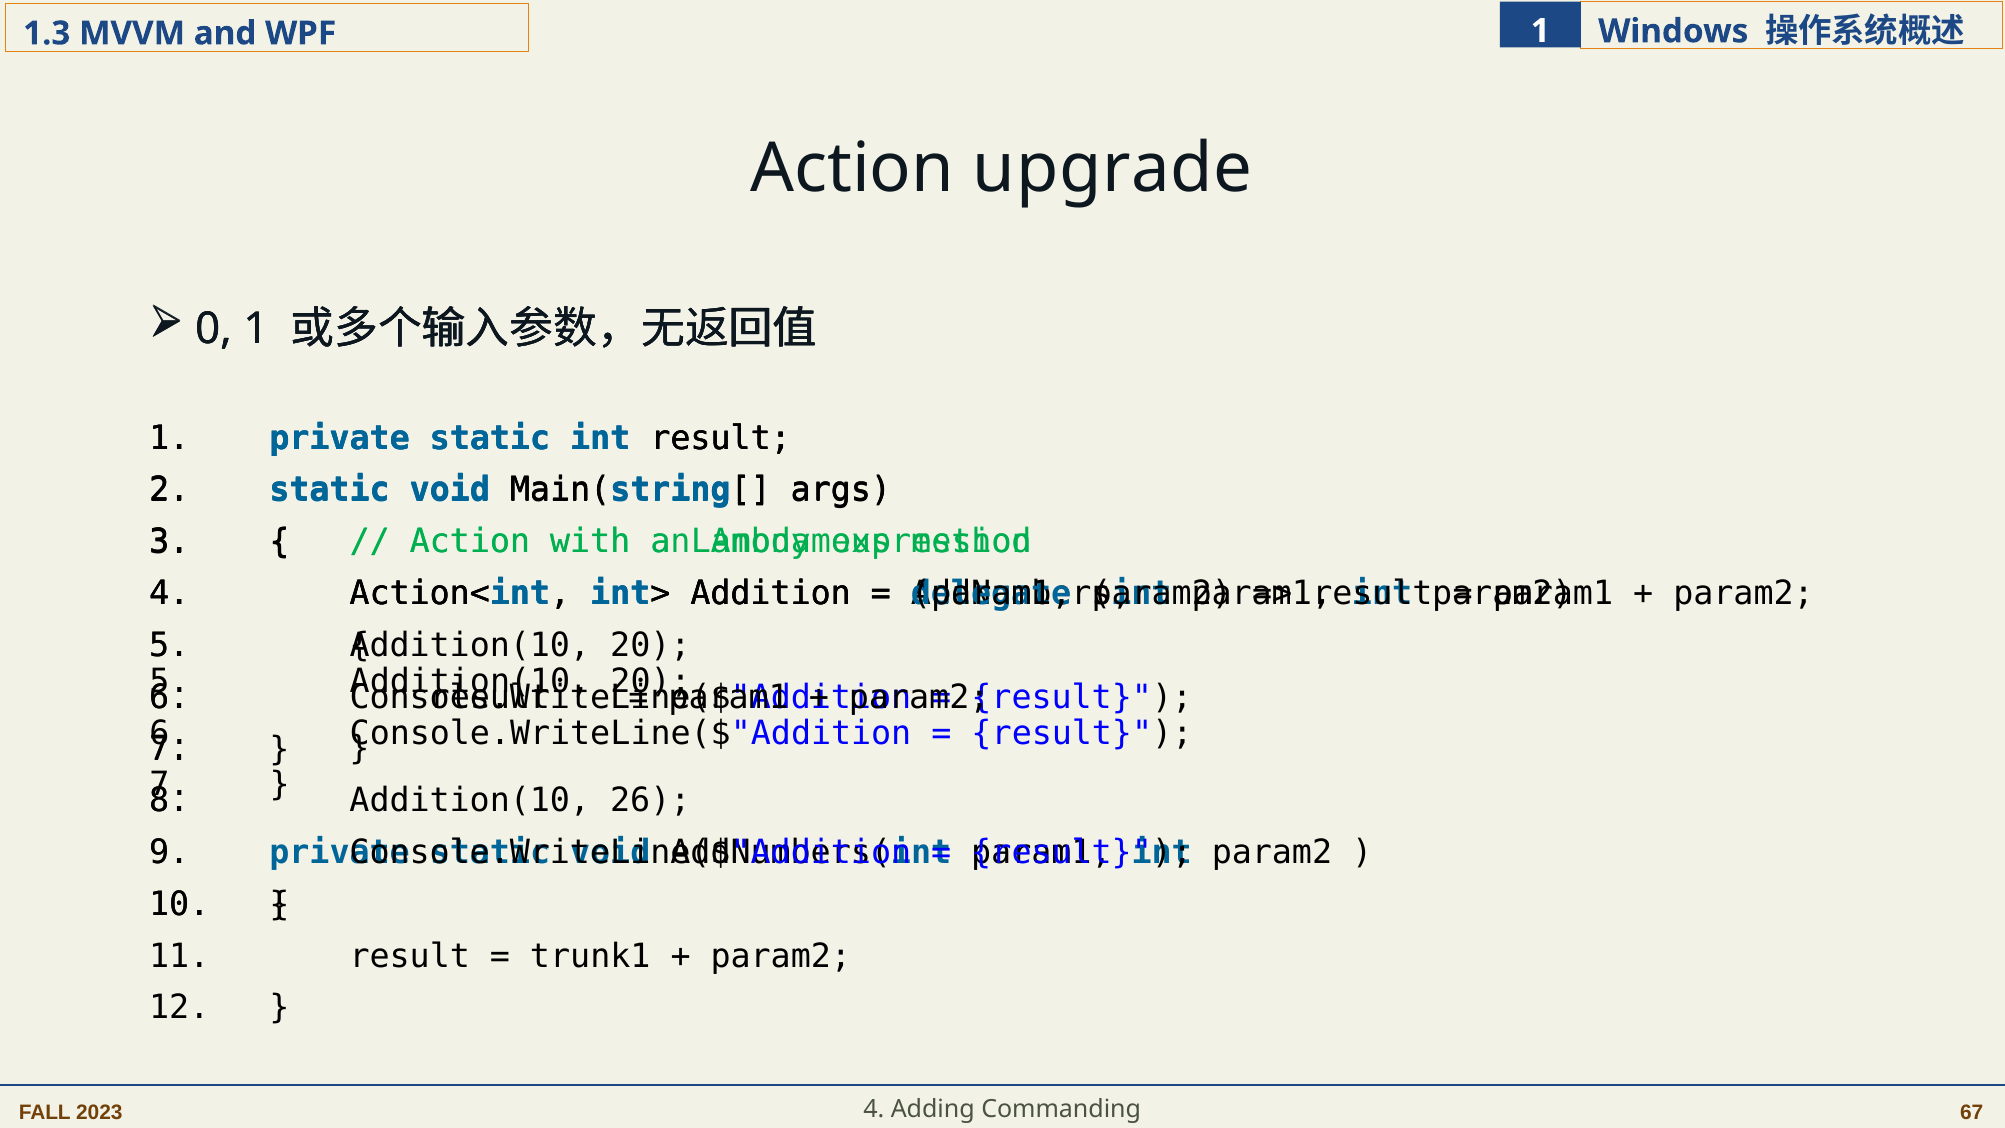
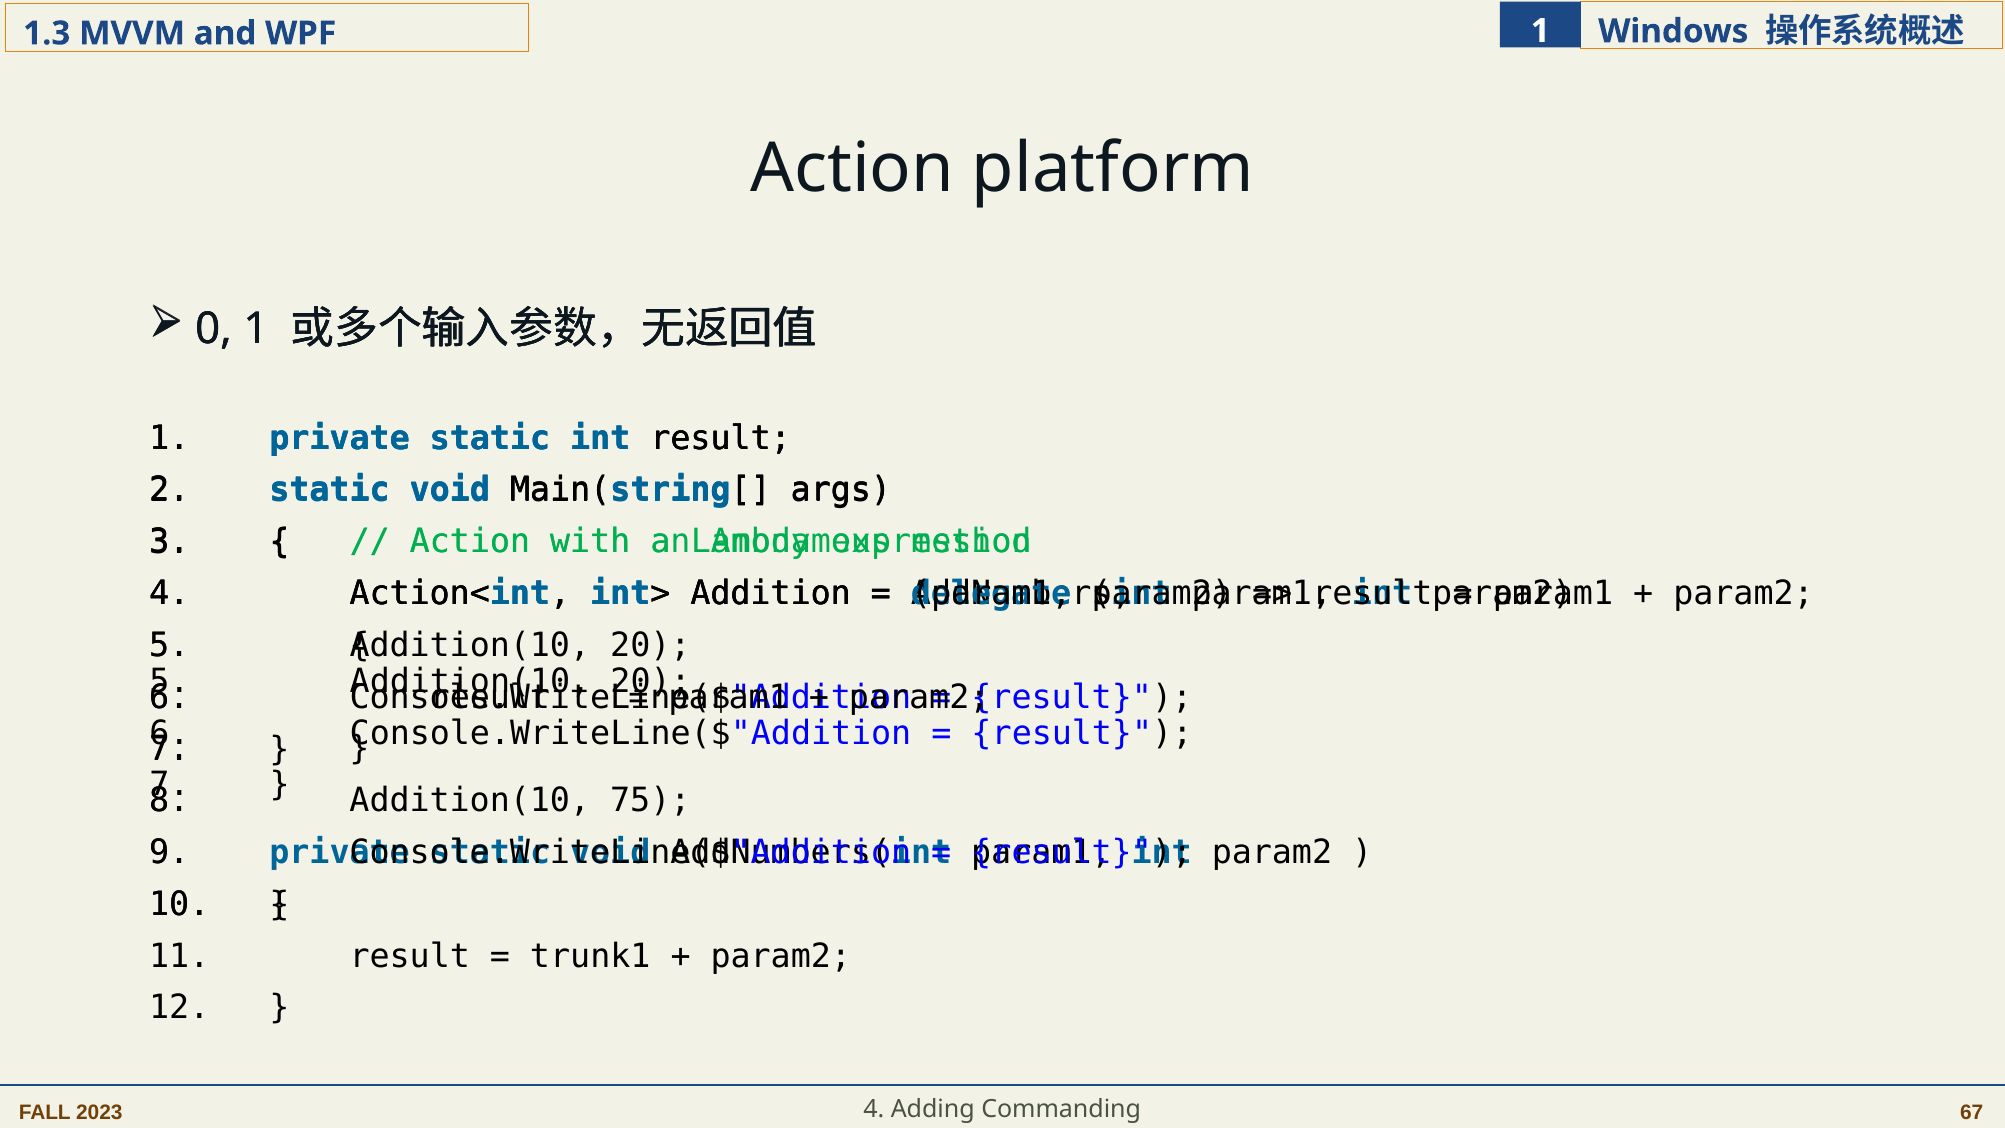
upgrade: upgrade -> platform
26: 26 -> 75
